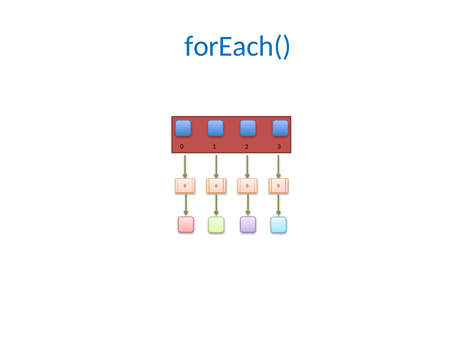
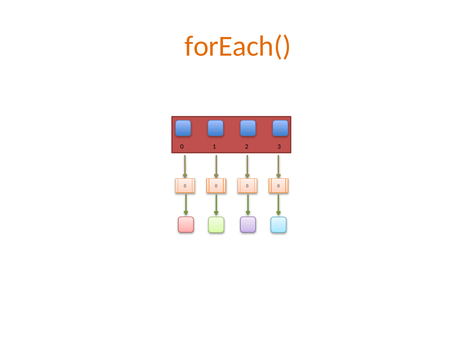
forEach( colour: blue -> orange
